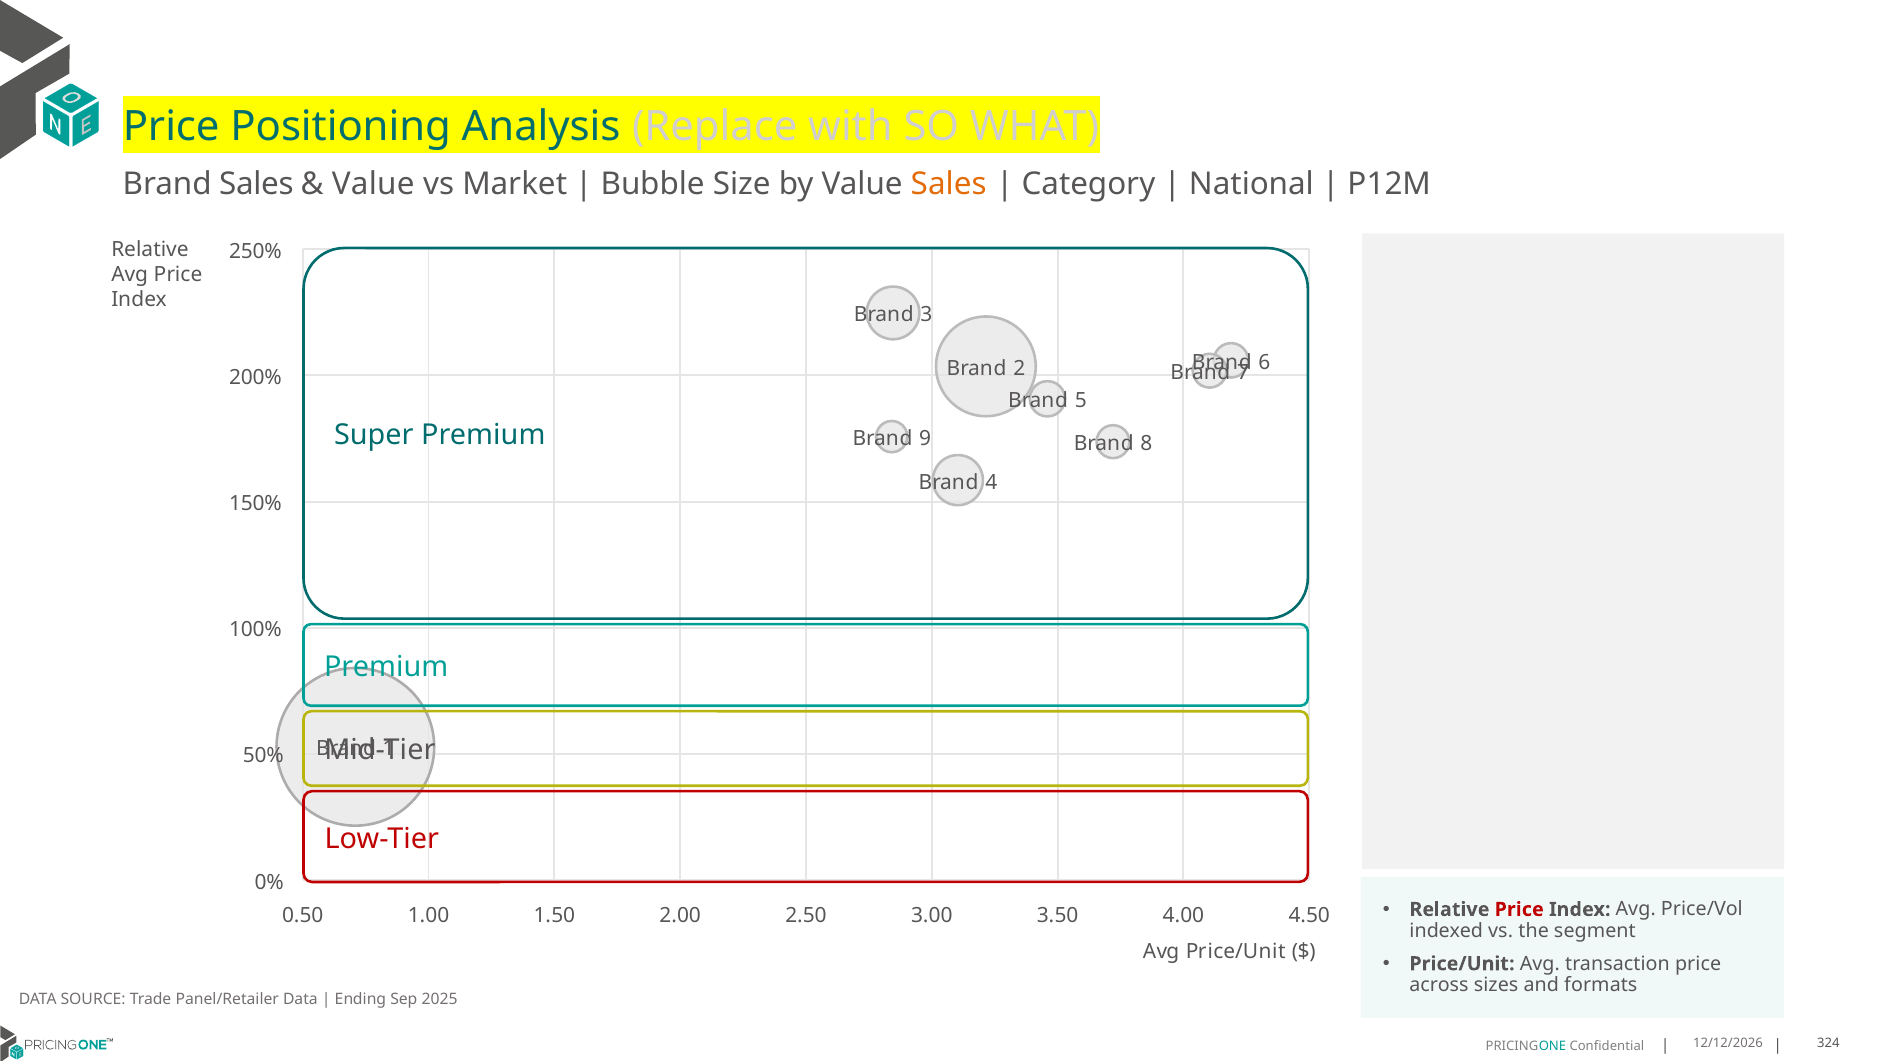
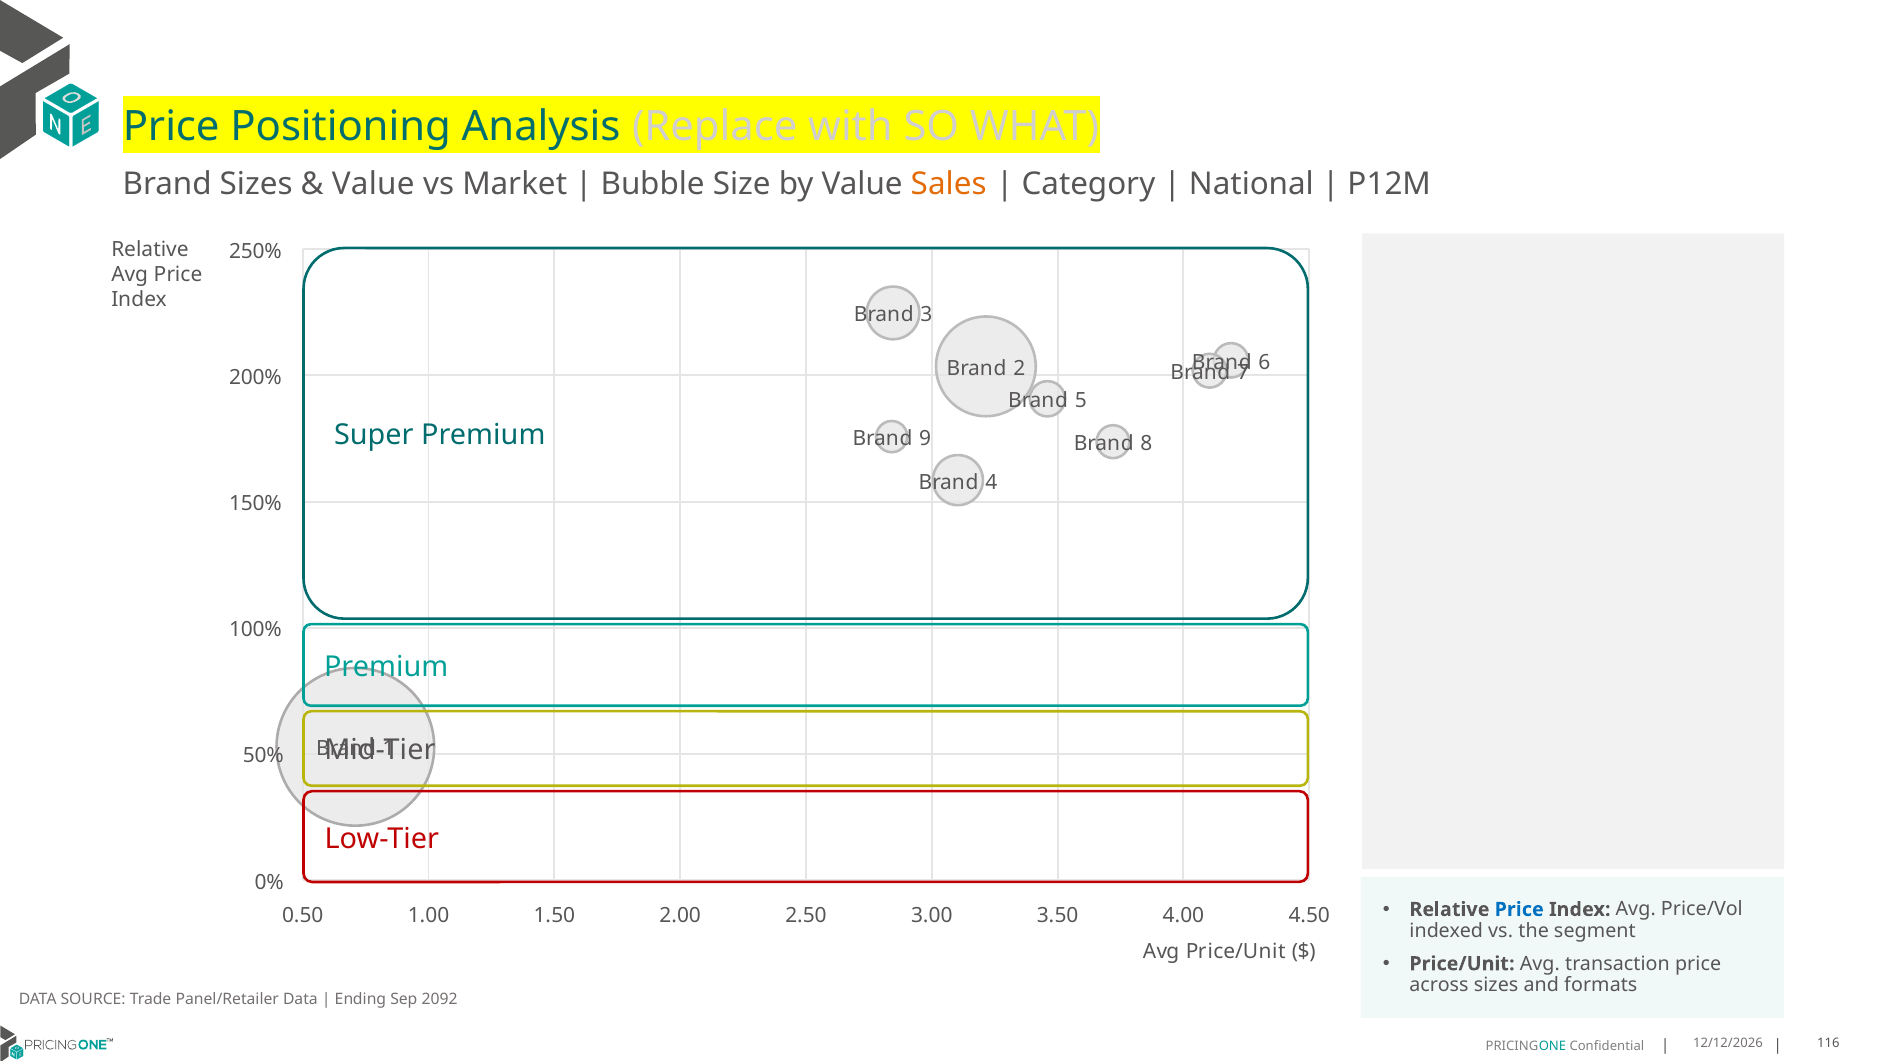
Brand Sales: Sales -> Sizes
Price at (1519, 909) colour: red -> blue
2025: 2025 -> 2092
324: 324 -> 116
